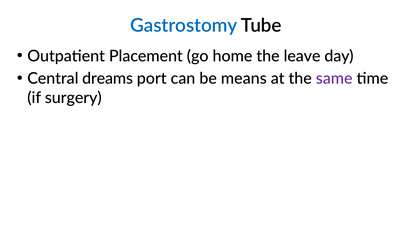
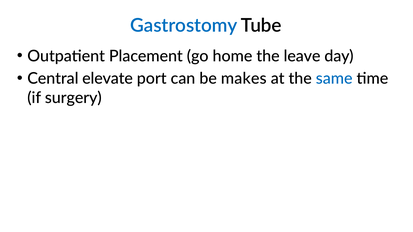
dreams: dreams -> elevate
means: means -> makes
same colour: purple -> blue
